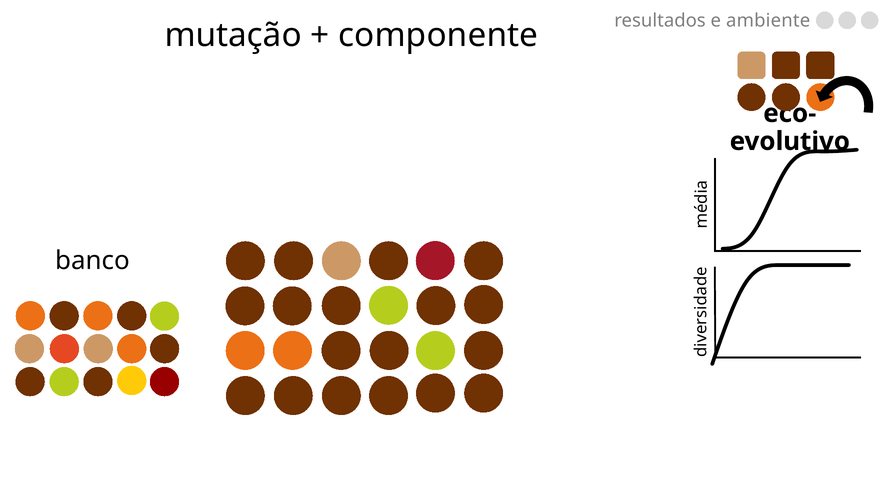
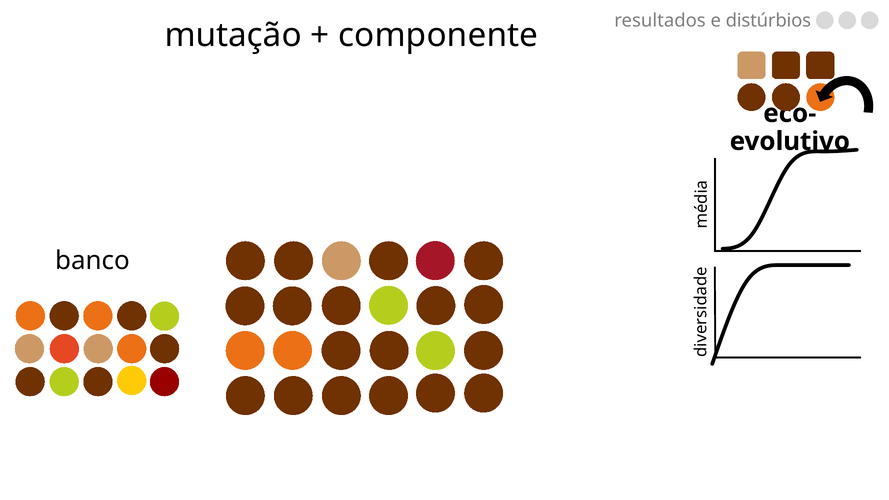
ambiente: ambiente -> distúrbios
